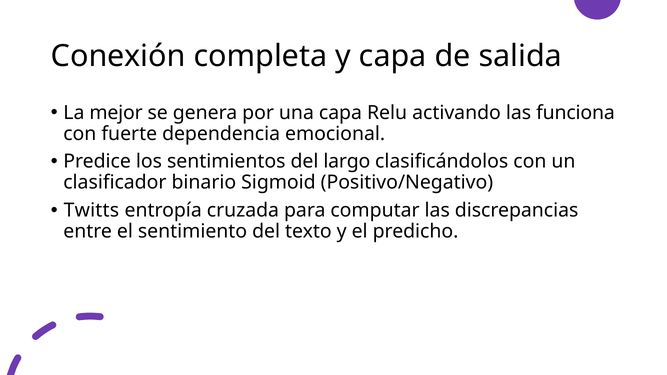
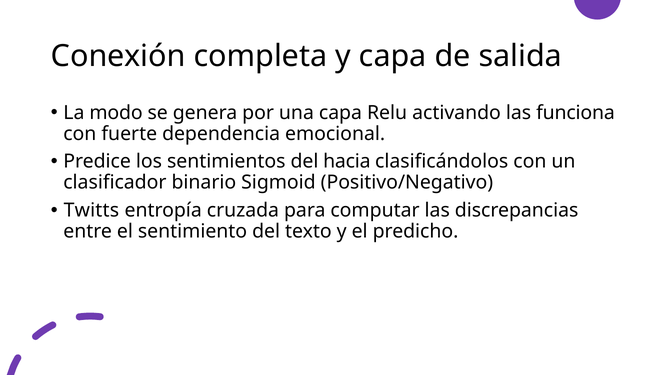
mejor: mejor -> modo
largo: largo -> hacia
